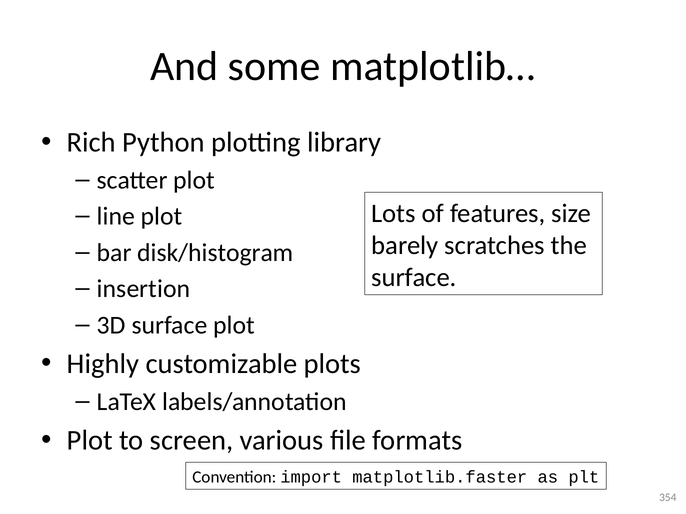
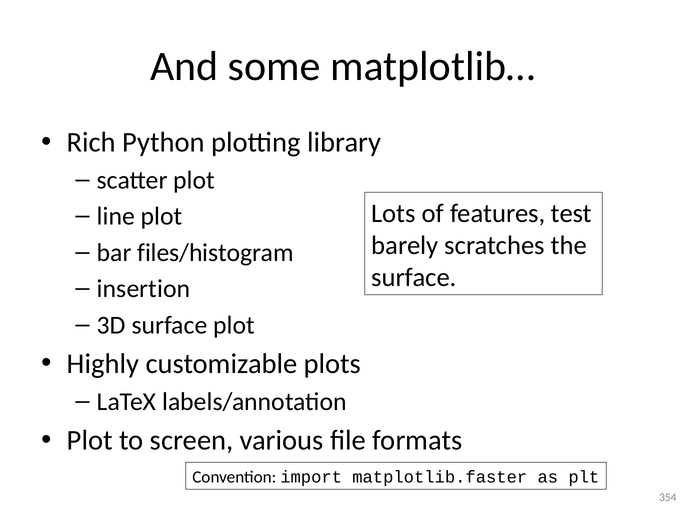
size: size -> test
disk/histogram: disk/histogram -> files/histogram
